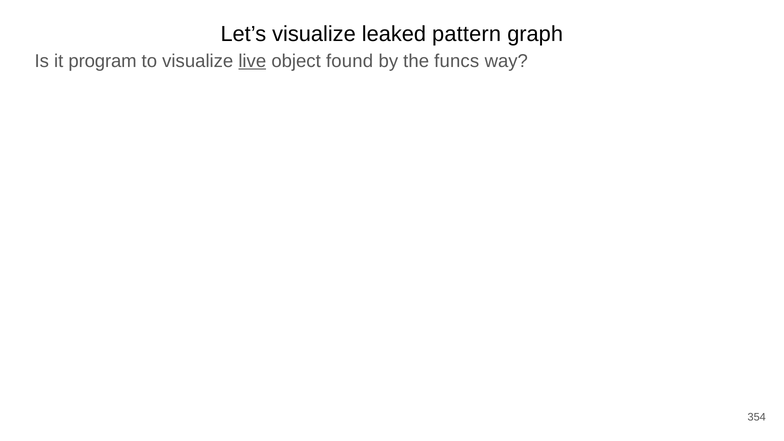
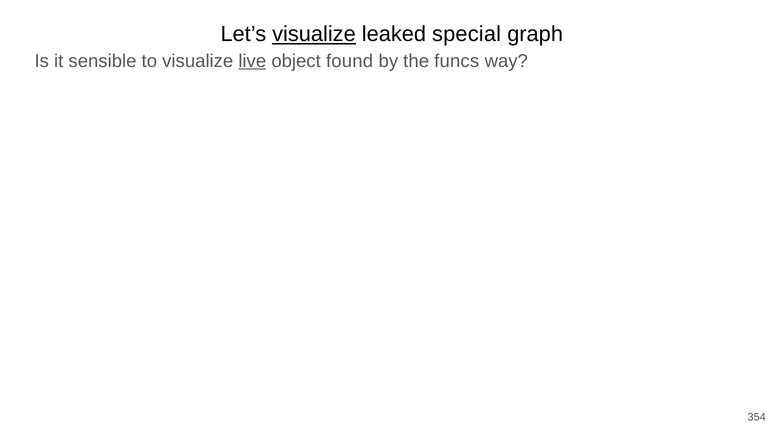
visualize at (314, 34) underline: none -> present
pattern: pattern -> special
program: program -> sensible
